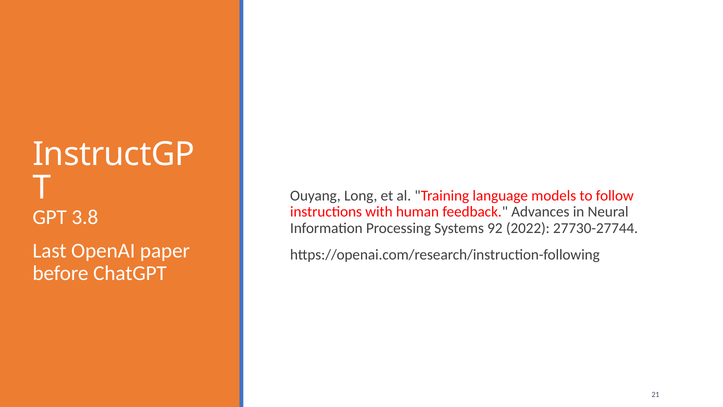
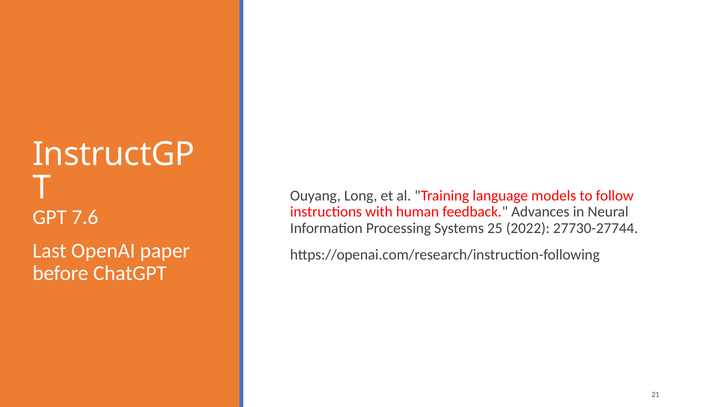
3.8: 3.8 -> 7.6
92: 92 -> 25
